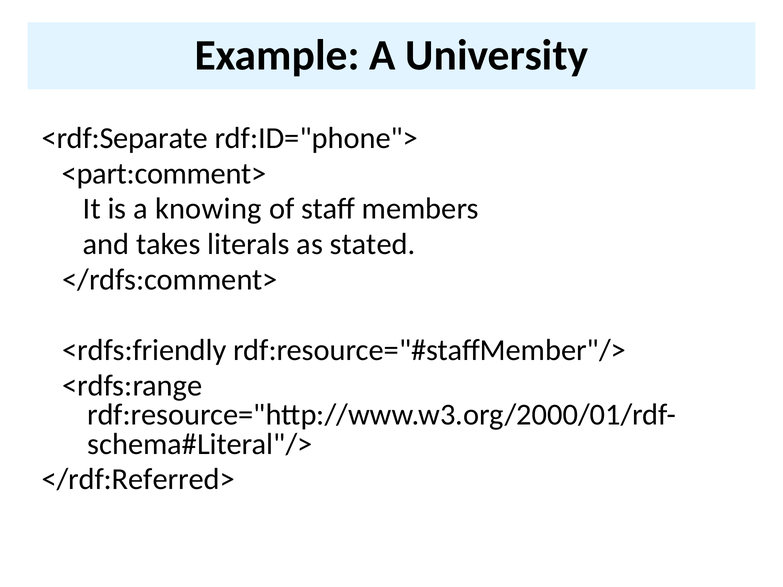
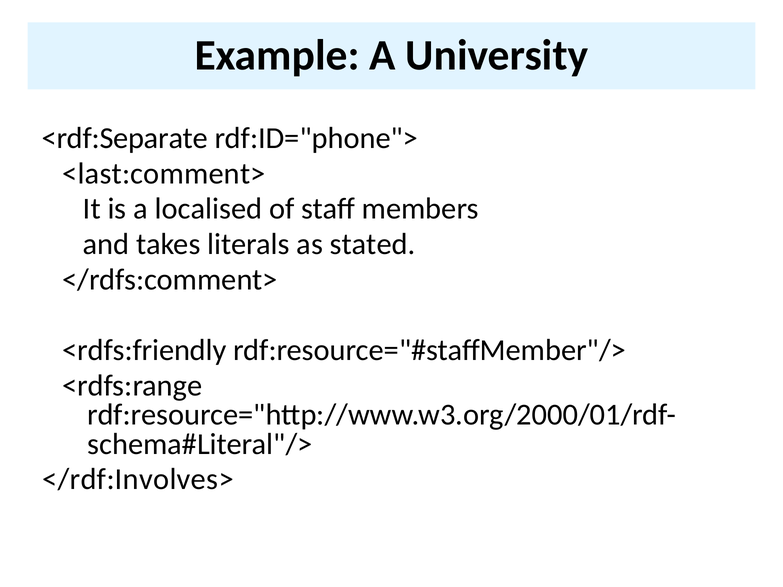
<part:comment>: <part:comment> -> <last:comment>
knowing: knowing -> localised
</rdf:Referred>: </rdf:Referred> -> </rdf:Involves>
